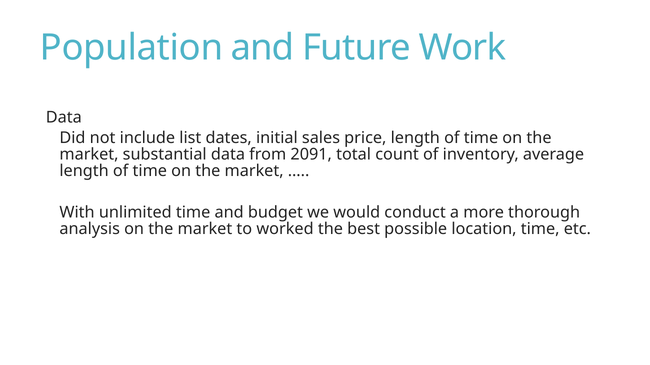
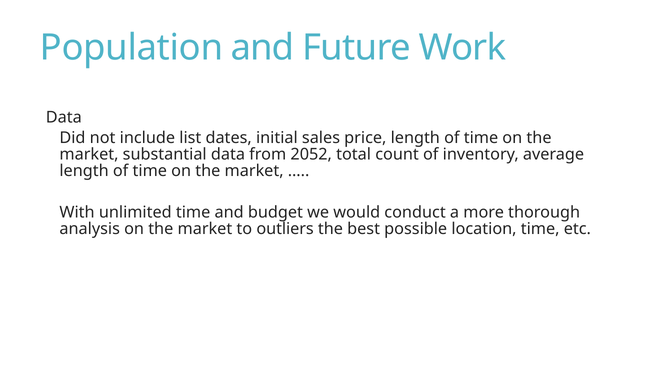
2091: 2091 -> 2052
worked: worked -> outliers
